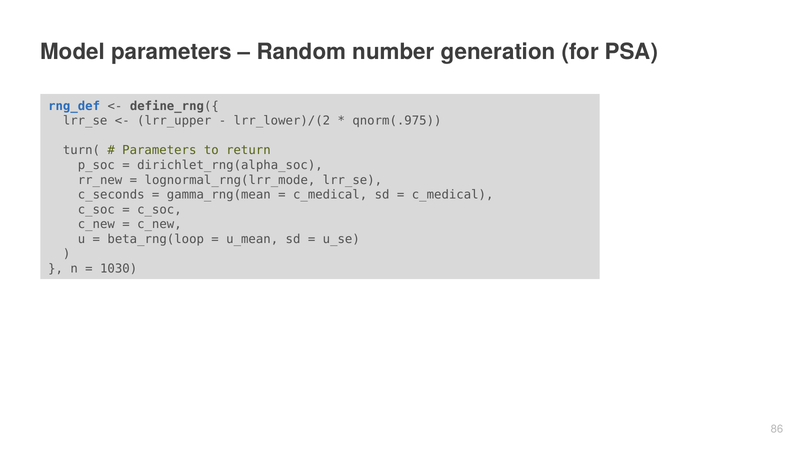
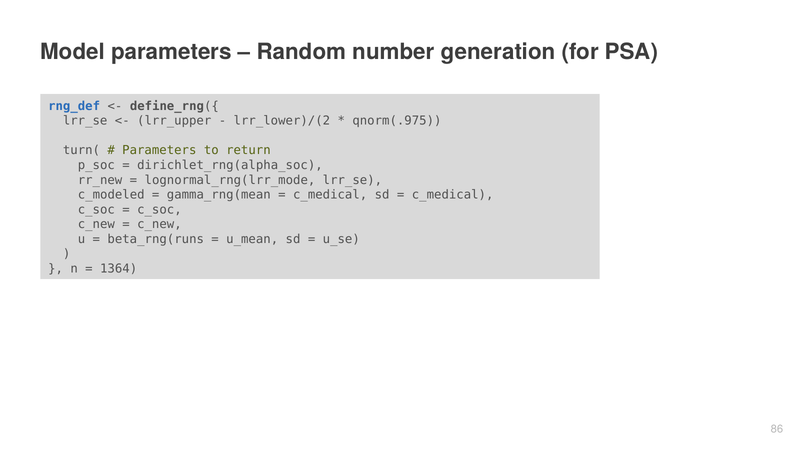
c_seconds: c_seconds -> c_modeled
beta_rng(loop: beta_rng(loop -> beta_rng(runs
1030: 1030 -> 1364
